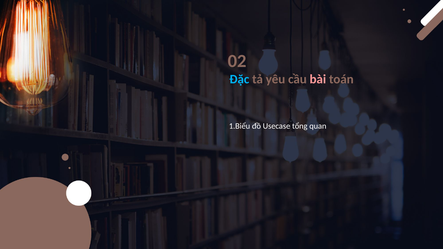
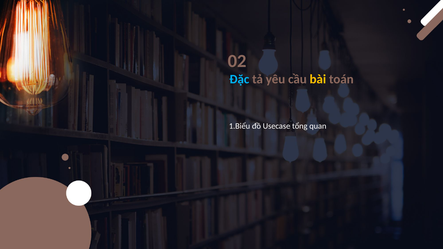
bài colour: pink -> yellow
